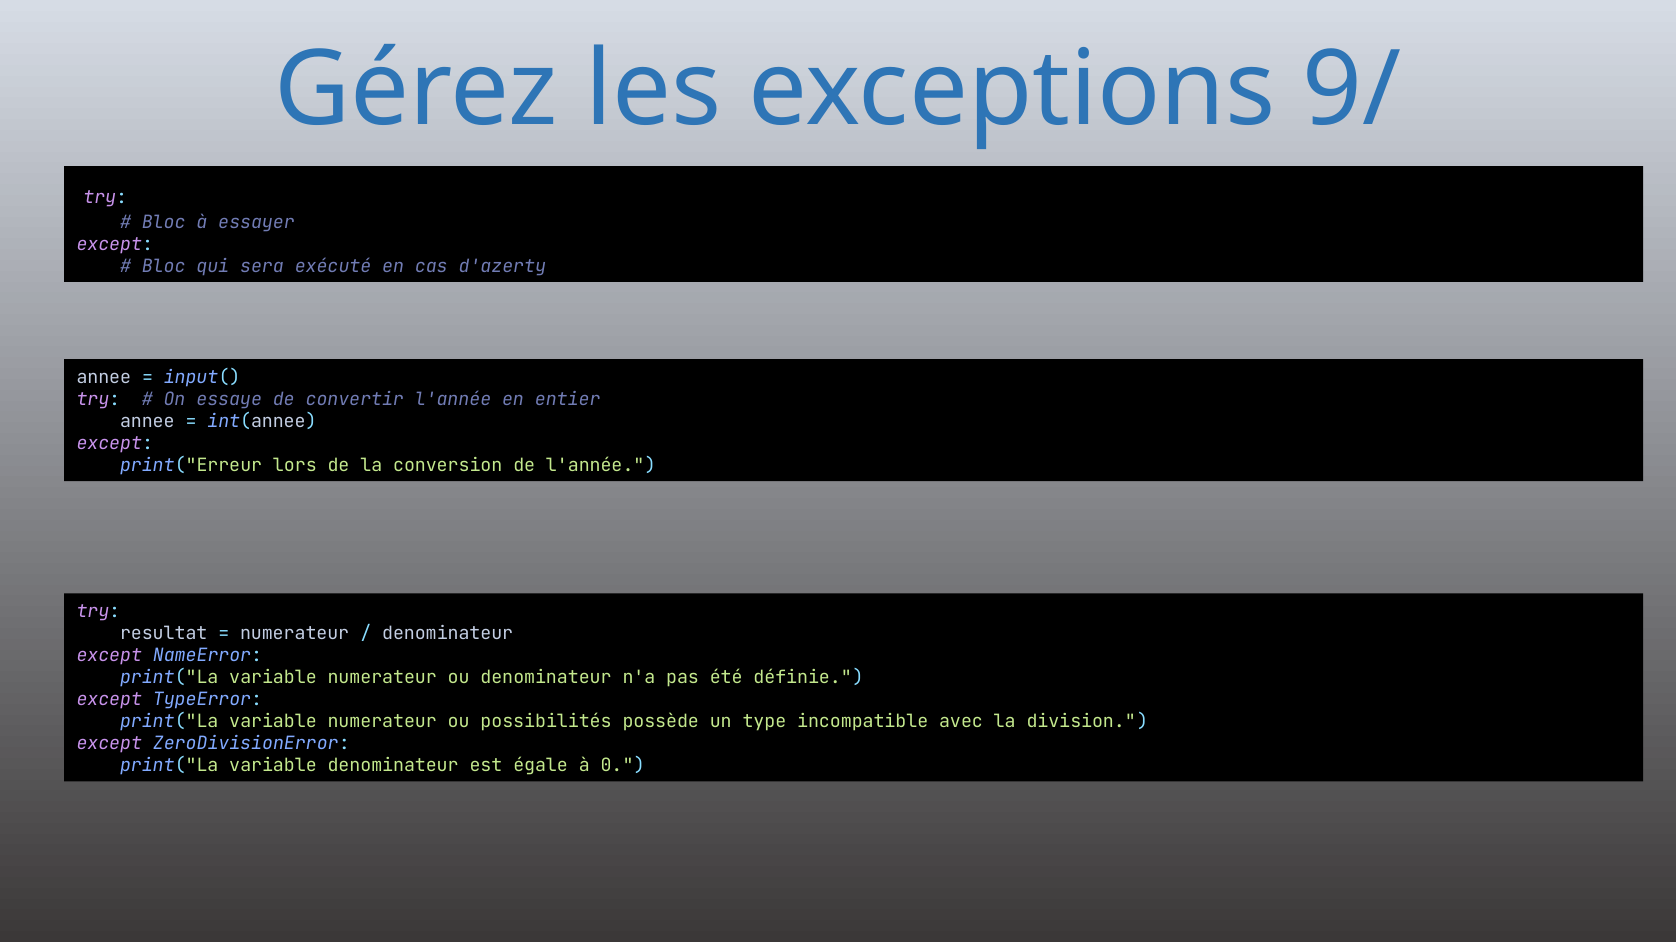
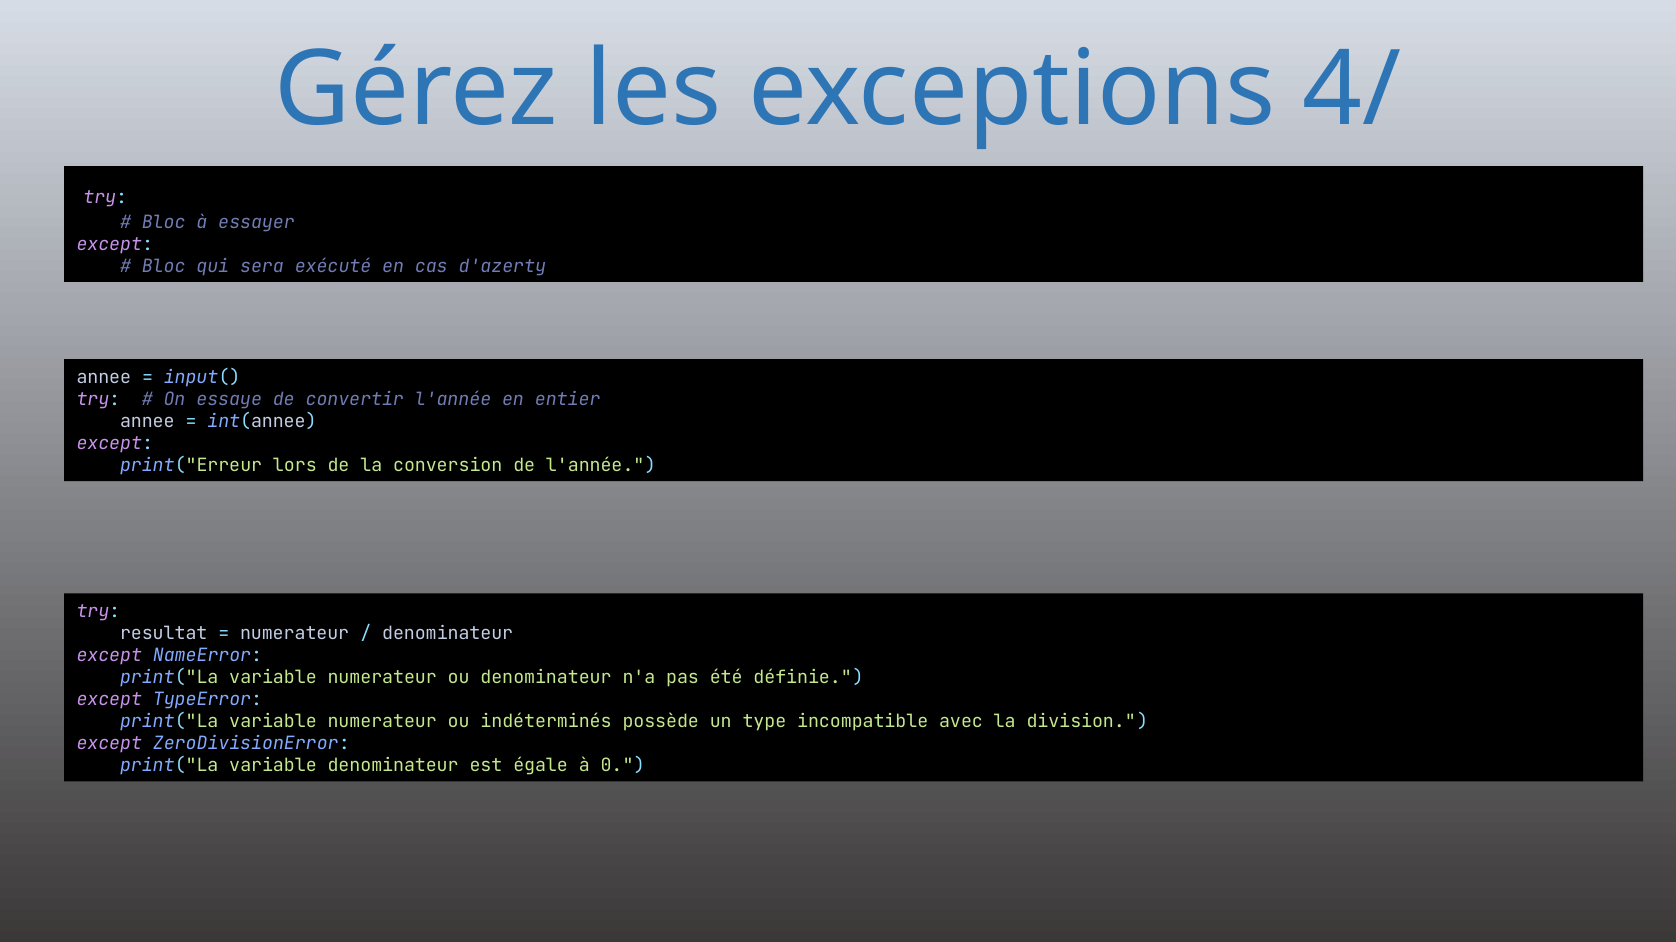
9/: 9/ -> 4/
possibilités: possibilités -> indéterminés
